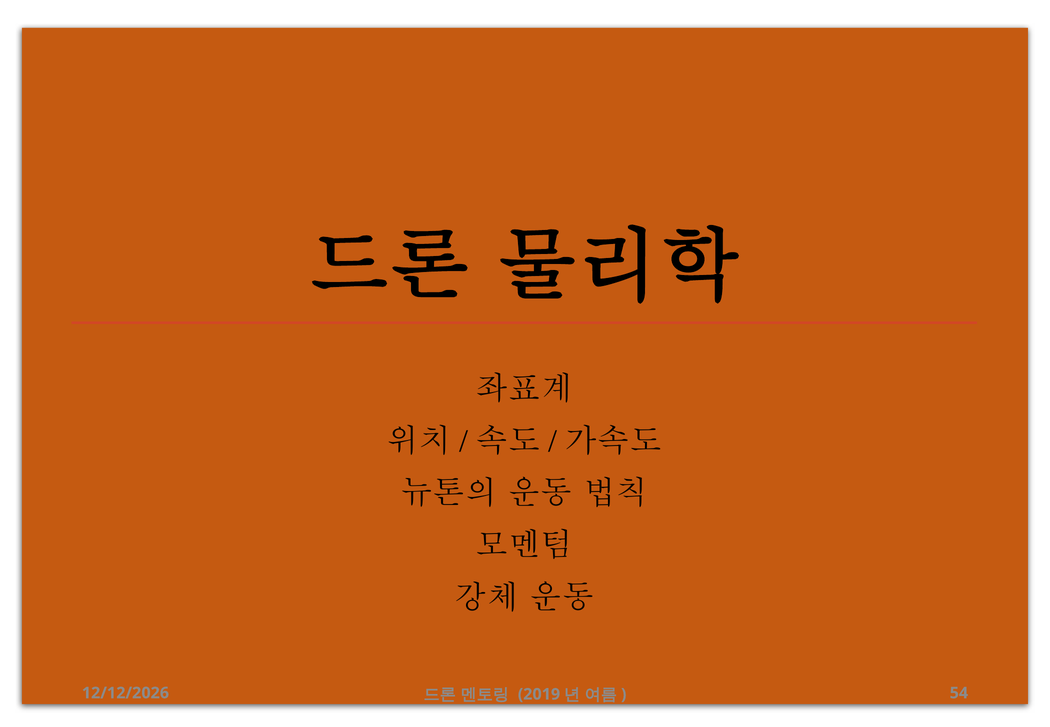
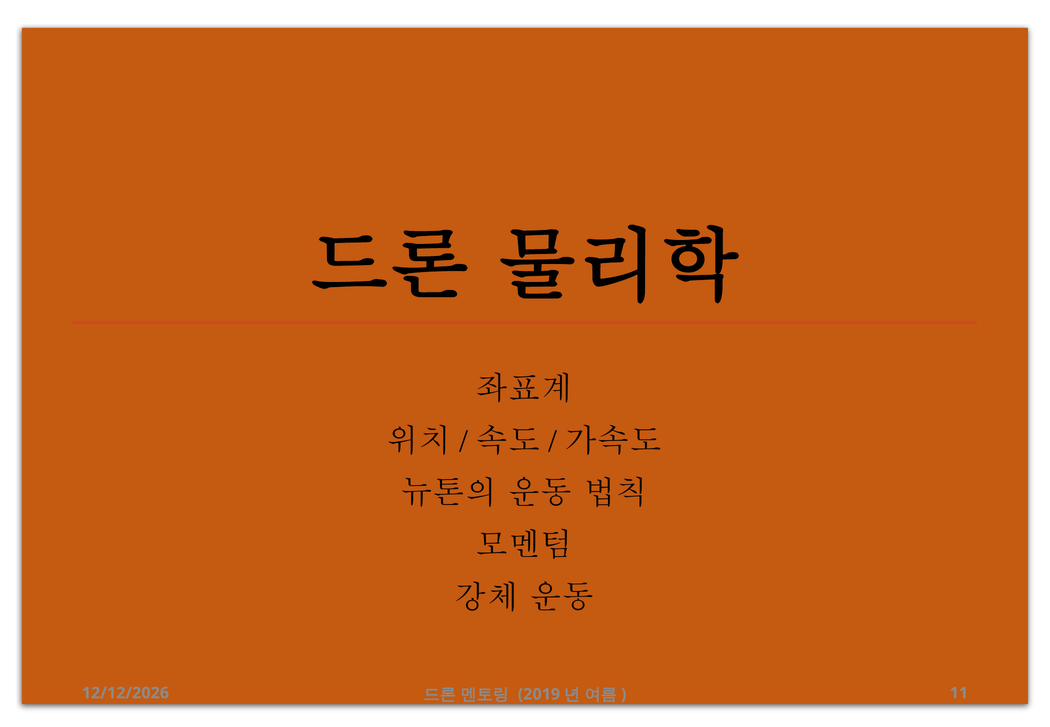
54: 54 -> 11
